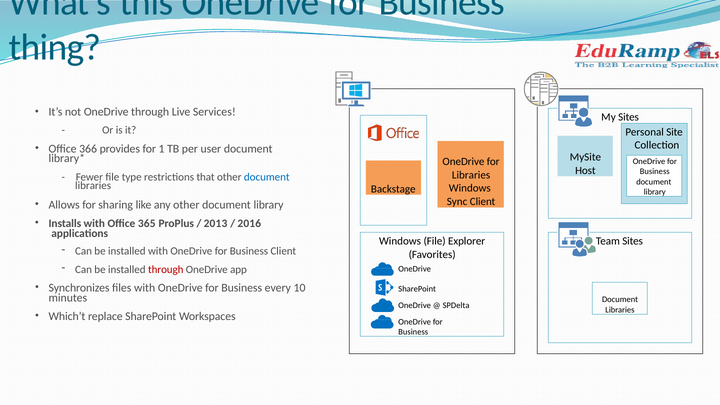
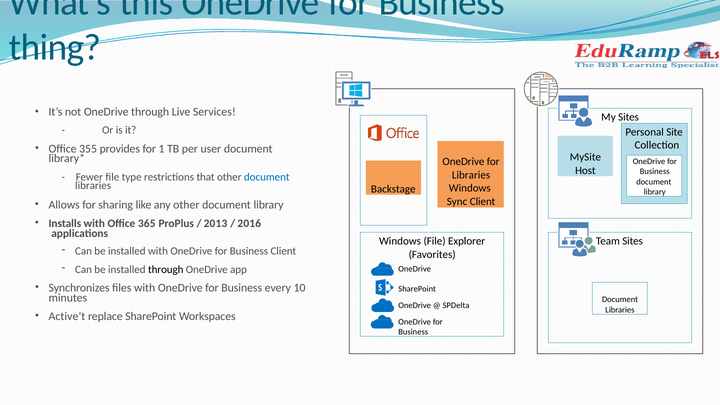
366: 366 -> 355
through at (166, 270) colour: red -> black
Which’t: Which’t -> Active’t
